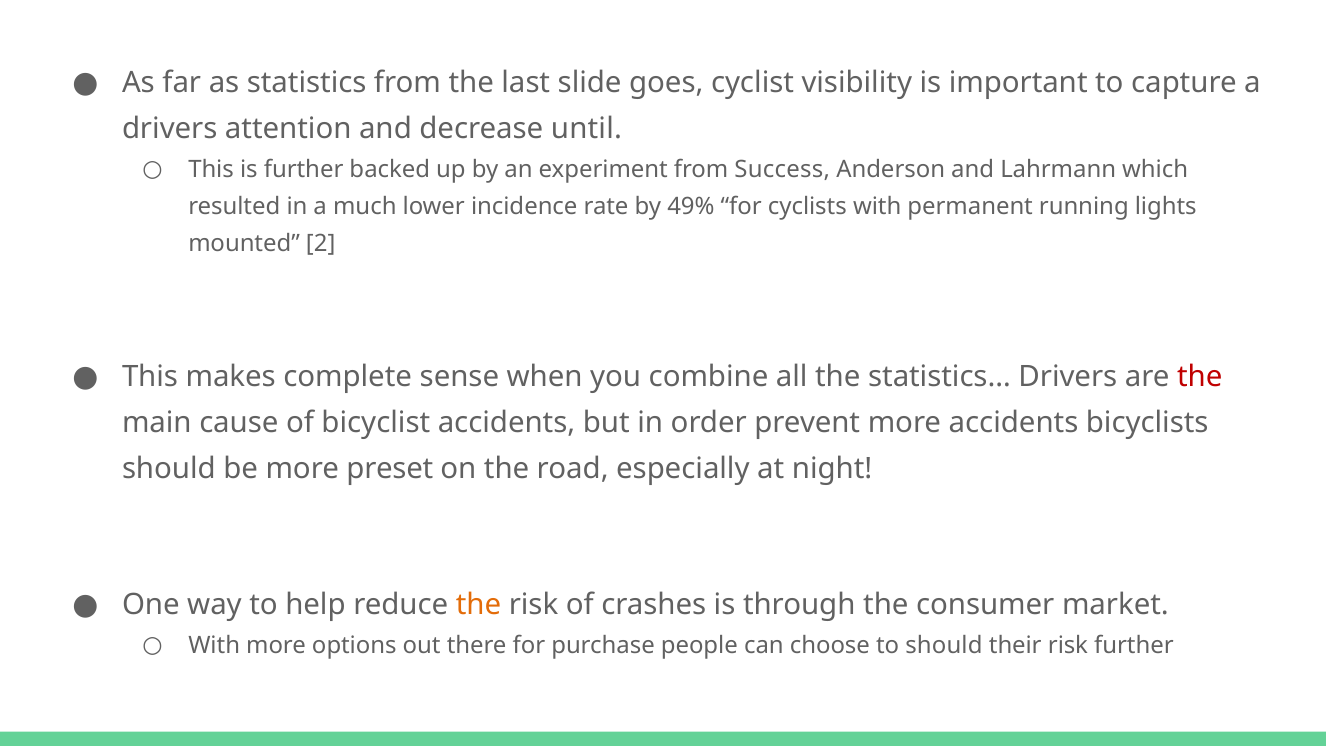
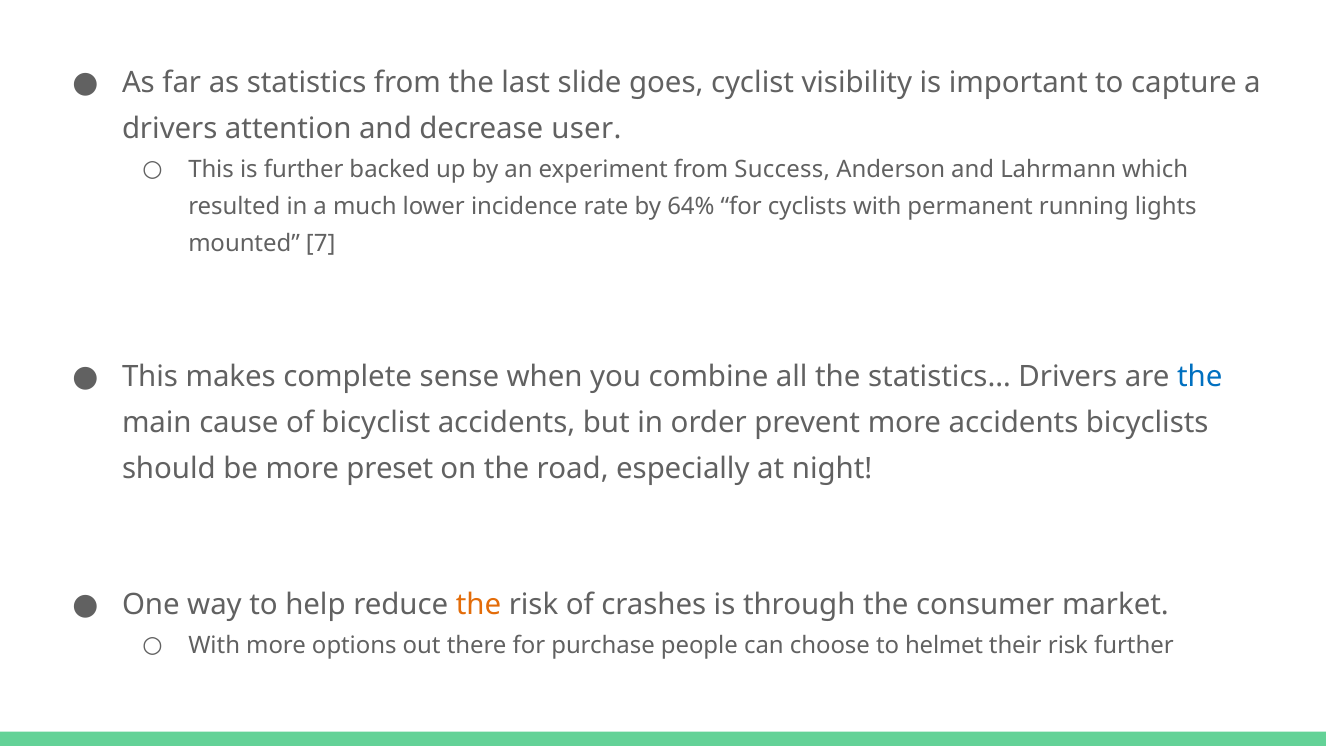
until: until -> user
49%: 49% -> 64%
2: 2 -> 7
the at (1200, 376) colour: red -> blue
to should: should -> helmet
